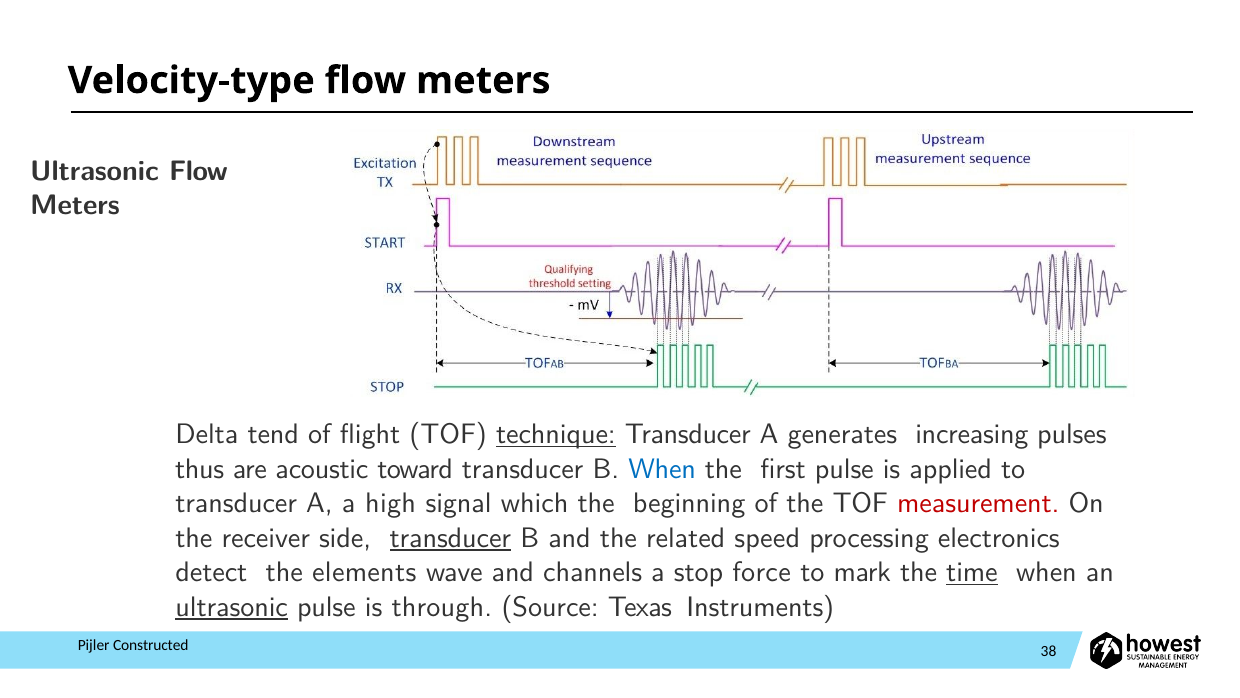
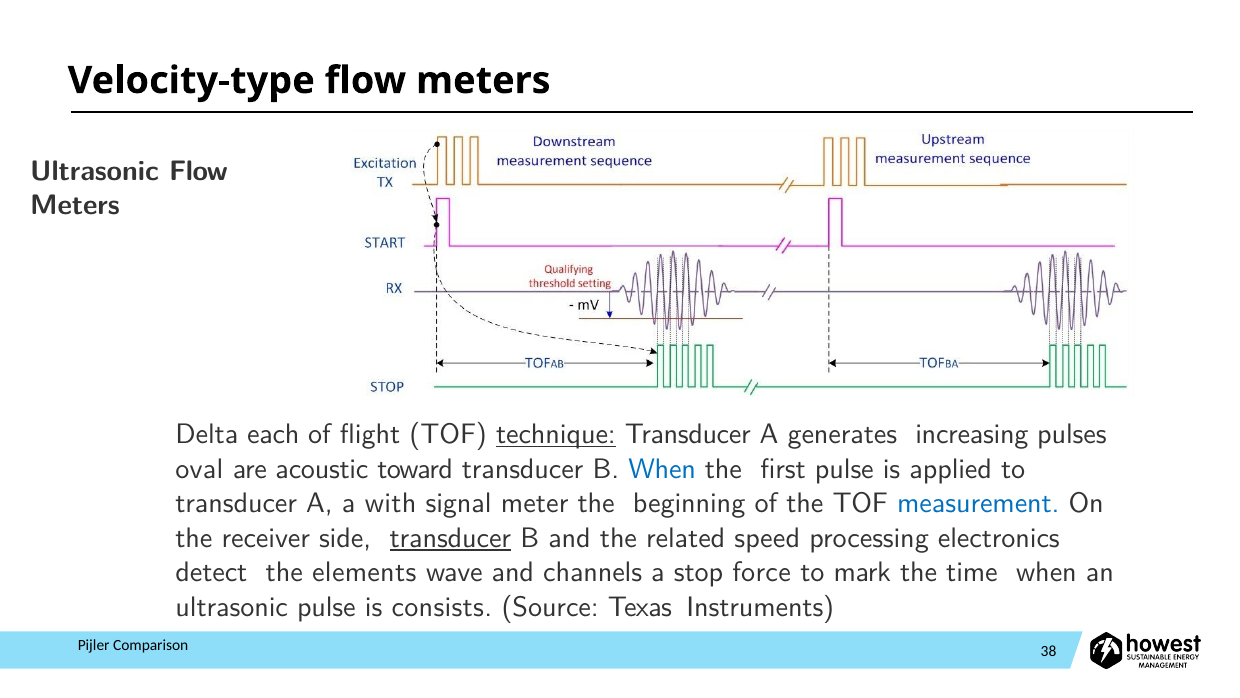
tend: tend -> each
thus: thus -> oval
high: high -> with
which: which -> meter
measurement colour: red -> blue
time underline: present -> none
ultrasonic at (232, 606) underline: present -> none
through: through -> consists
Constructed: Constructed -> Comparison
